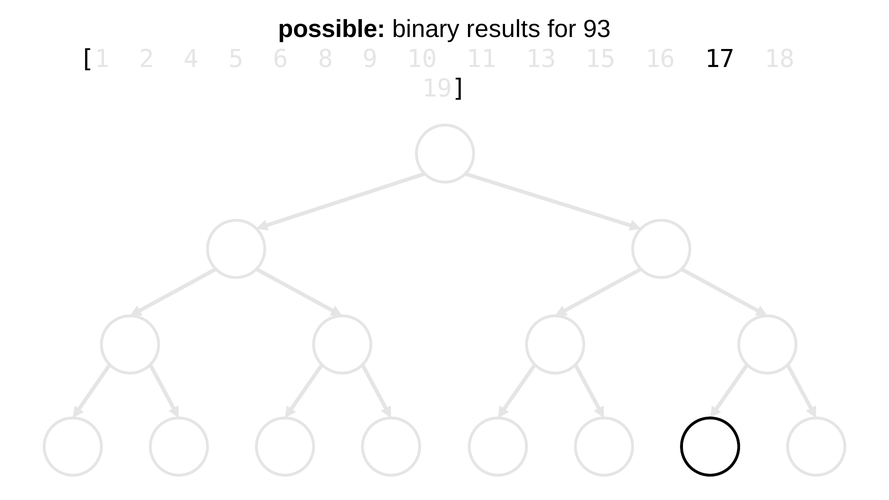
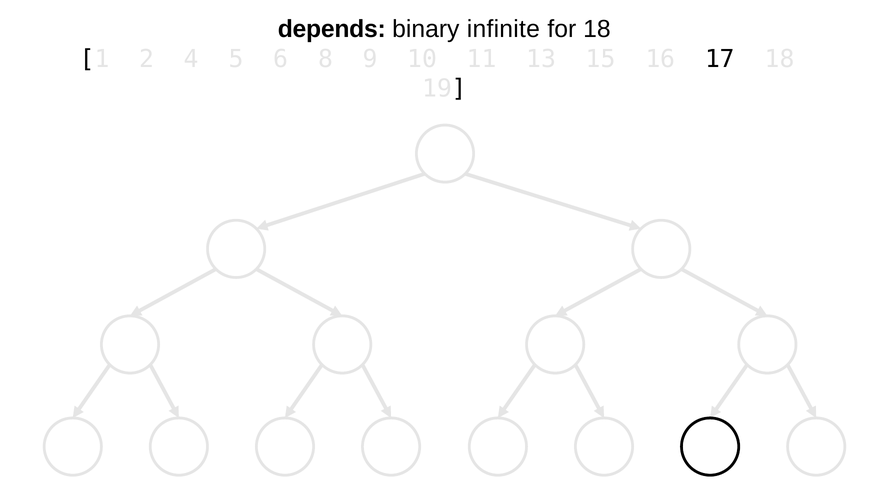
possible: possible -> depends
results: results -> infinite
for 93: 93 -> 18
